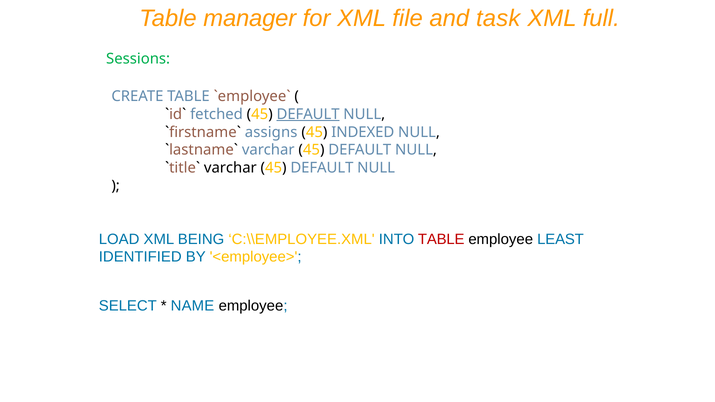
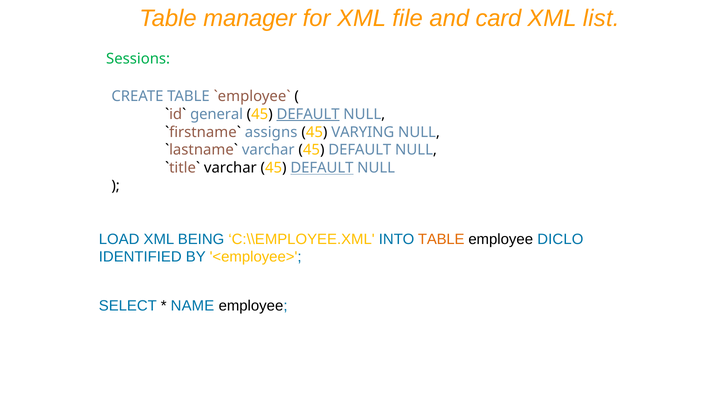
task: task -> card
full: full -> list
fetched: fetched -> general
INDEXED: INDEXED -> VARYING
DEFAULT at (322, 168) underline: none -> present
TABLE at (441, 239) colour: red -> orange
LEAST: LEAST -> DICLO
